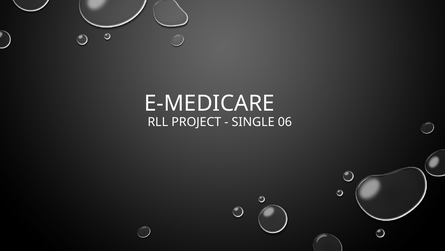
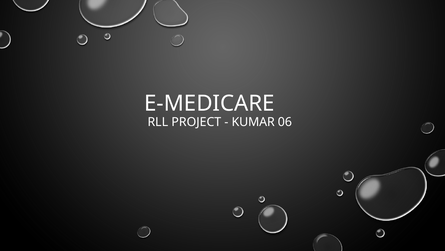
SINGLE: SINGLE -> KUMAR
